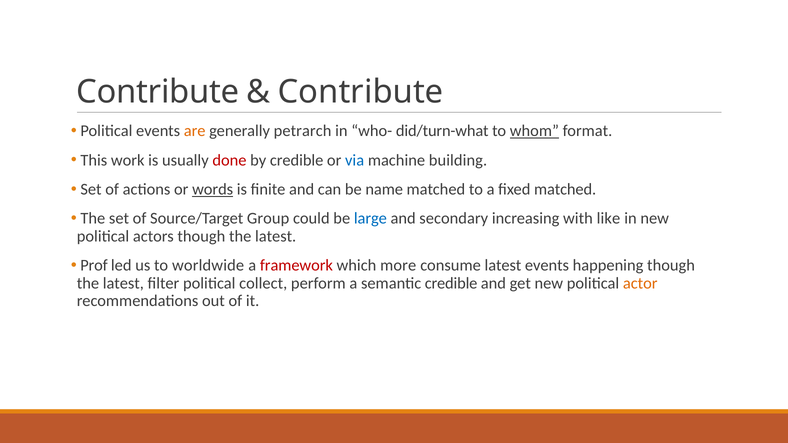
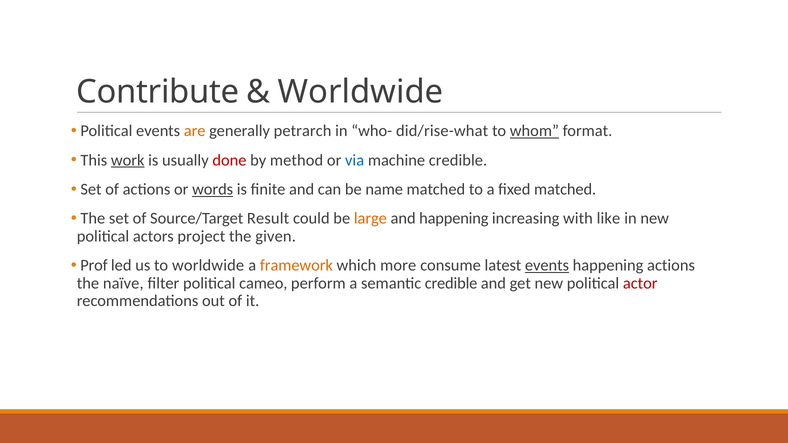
Contribute at (361, 92): Contribute -> Worldwide
did/turn-what: did/turn-what -> did/rise-what
work underline: none -> present
by credible: credible -> method
machine building: building -> credible
Group: Group -> Result
large colour: blue -> orange
and secondary: secondary -> happening
actors though: though -> project
latest at (276, 236): latest -> given
framework colour: red -> orange
events at (547, 266) underline: none -> present
happening though: though -> actions
latest at (123, 283): latest -> naïve
collect: collect -> cameo
actor colour: orange -> red
